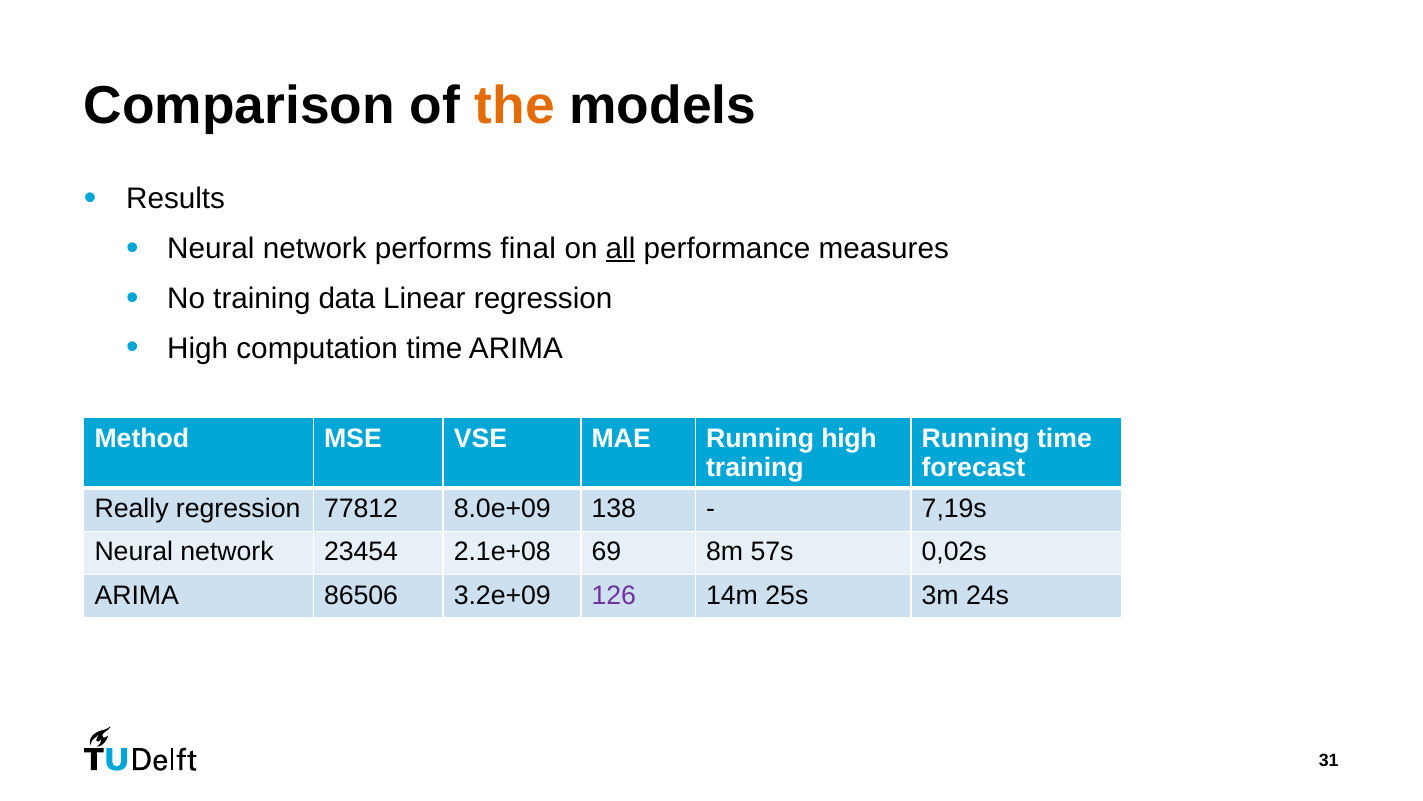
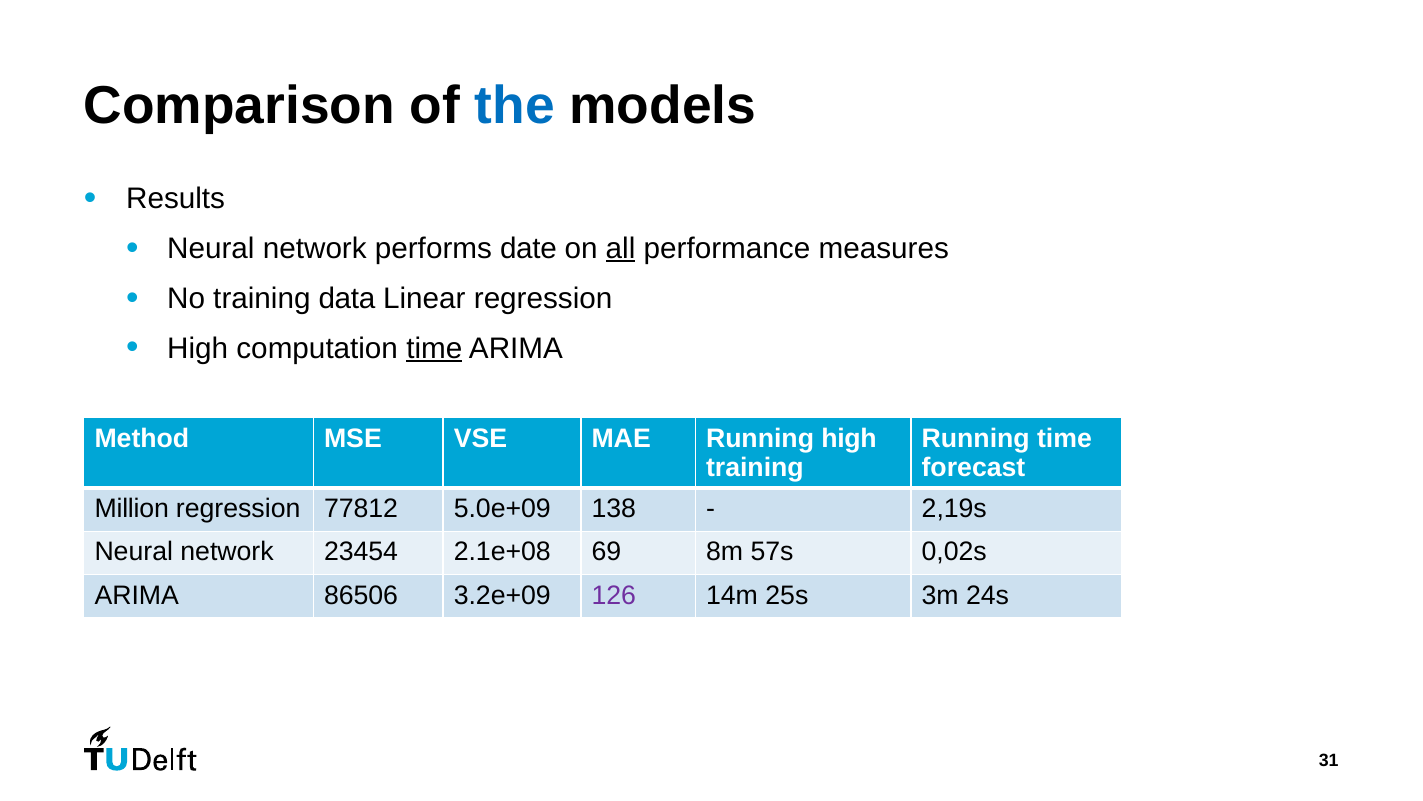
the colour: orange -> blue
final: final -> date
time at (434, 348) underline: none -> present
Really: Really -> Million
8.0e+09: 8.0e+09 -> 5.0e+09
7,19s: 7,19s -> 2,19s
